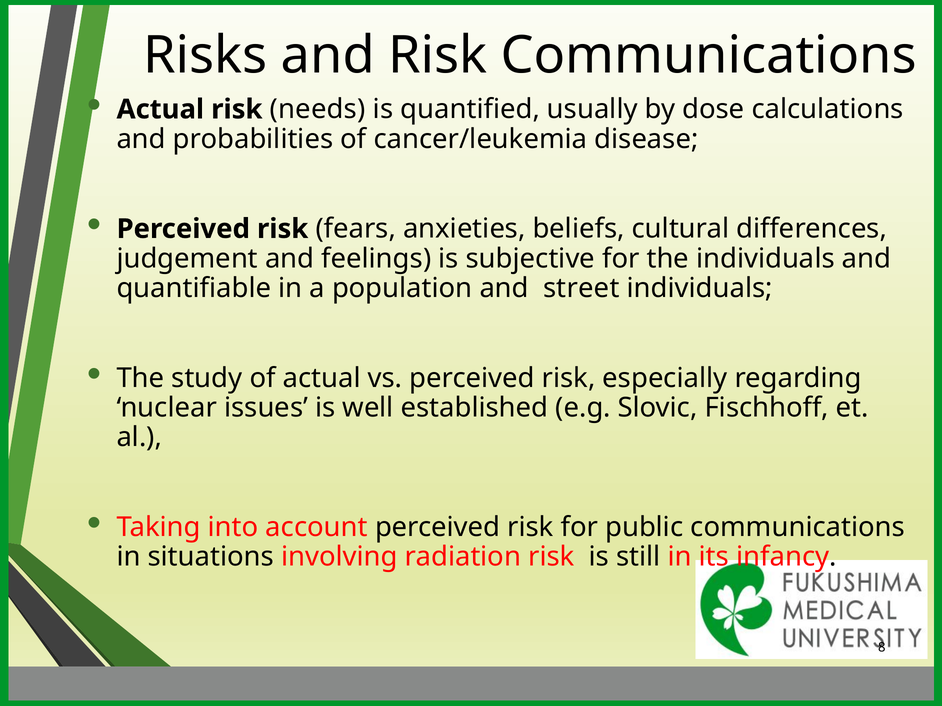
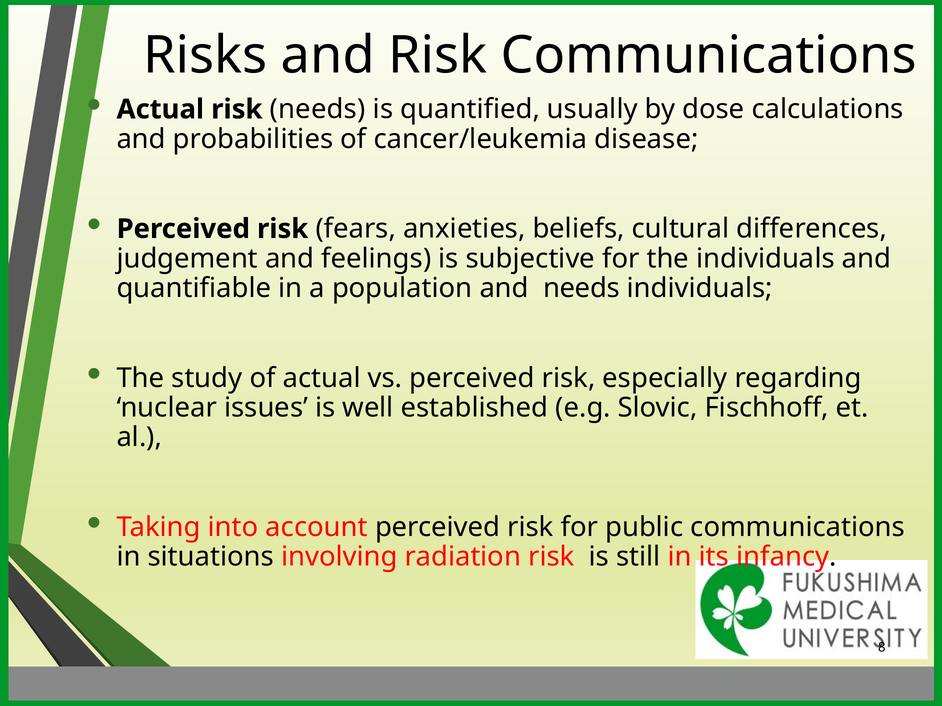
and street: street -> needs
